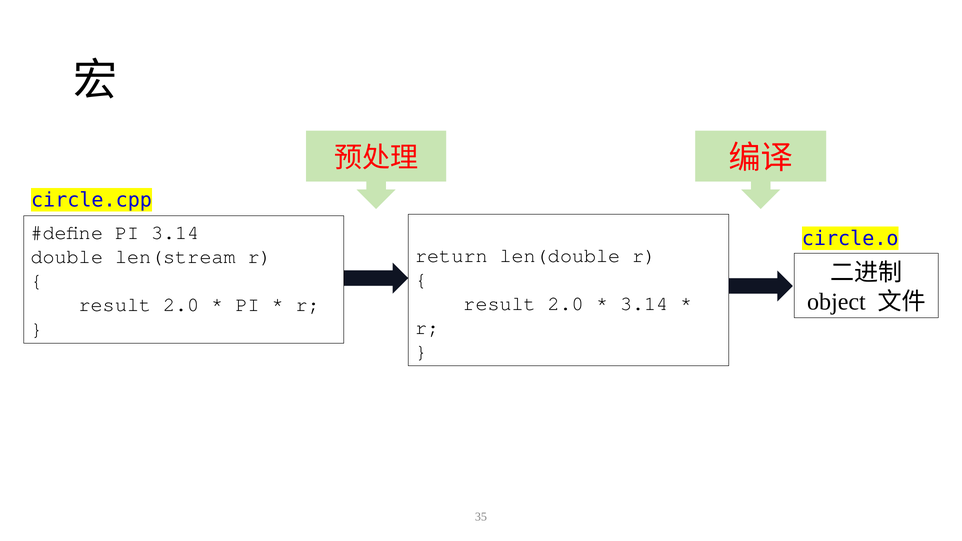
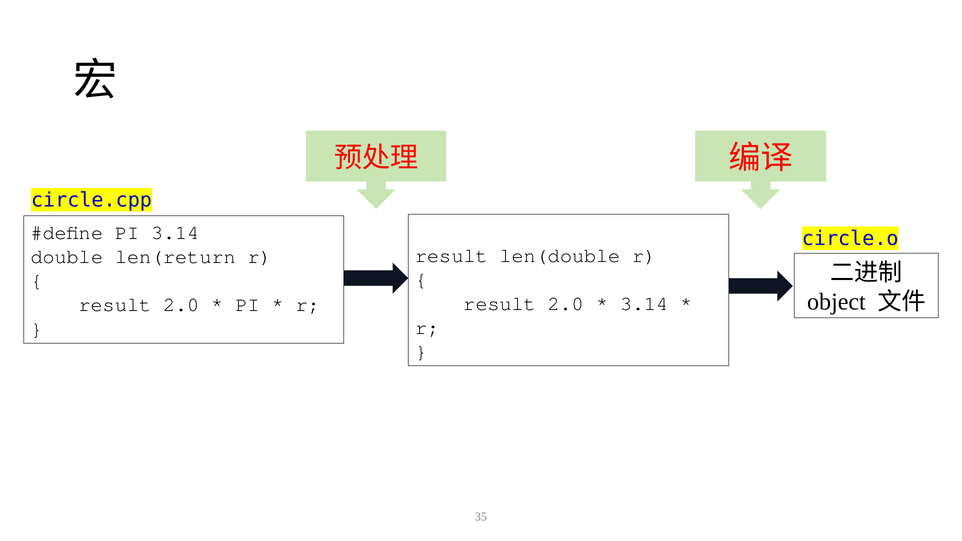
return at (452, 256): return -> result
len(stream: len(stream -> len(return
